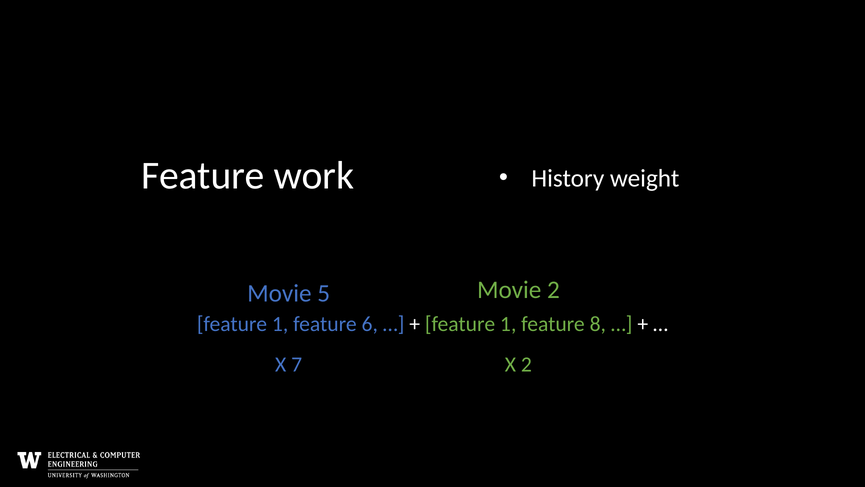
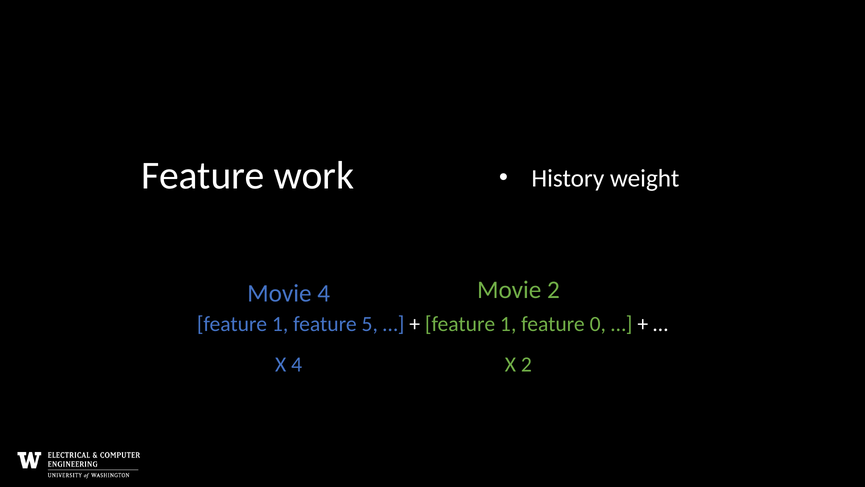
Movie 5: 5 -> 4
6: 6 -> 5
8: 8 -> 0
X 7: 7 -> 4
